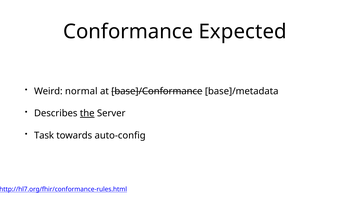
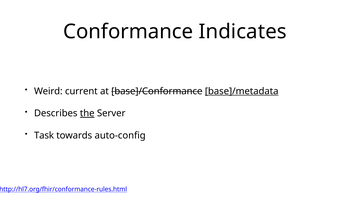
Expected: Expected -> Indicates
normal: normal -> current
base]/metadata underline: none -> present
